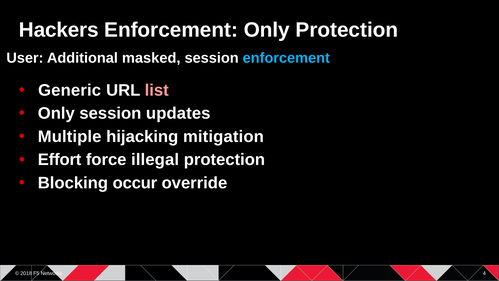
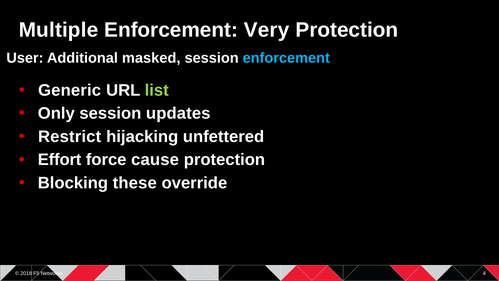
Hackers: Hackers -> Multiple
Enforcement Only: Only -> Very
list colour: pink -> light green
Multiple: Multiple -> Restrict
mitigation: mitigation -> unfettered
illegal: illegal -> cause
occur: occur -> these
